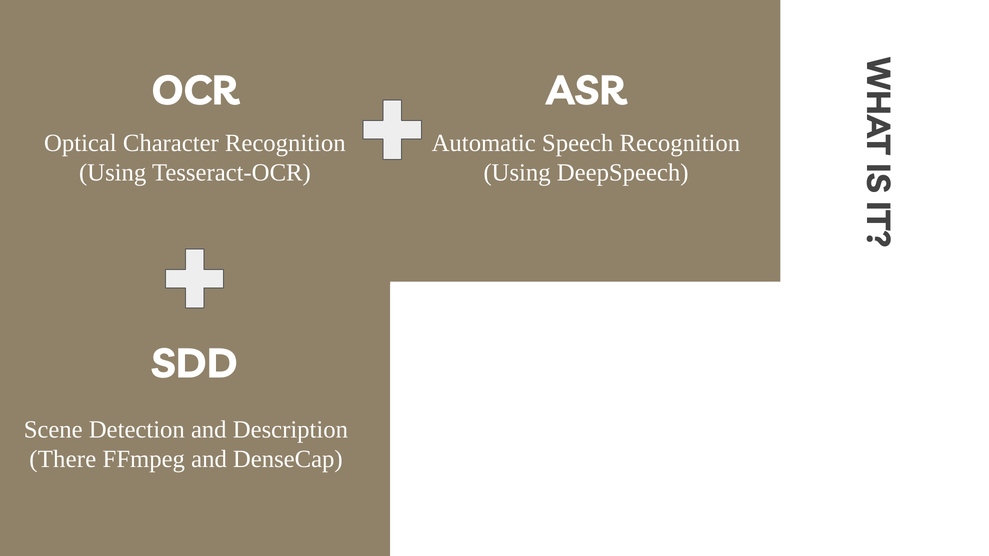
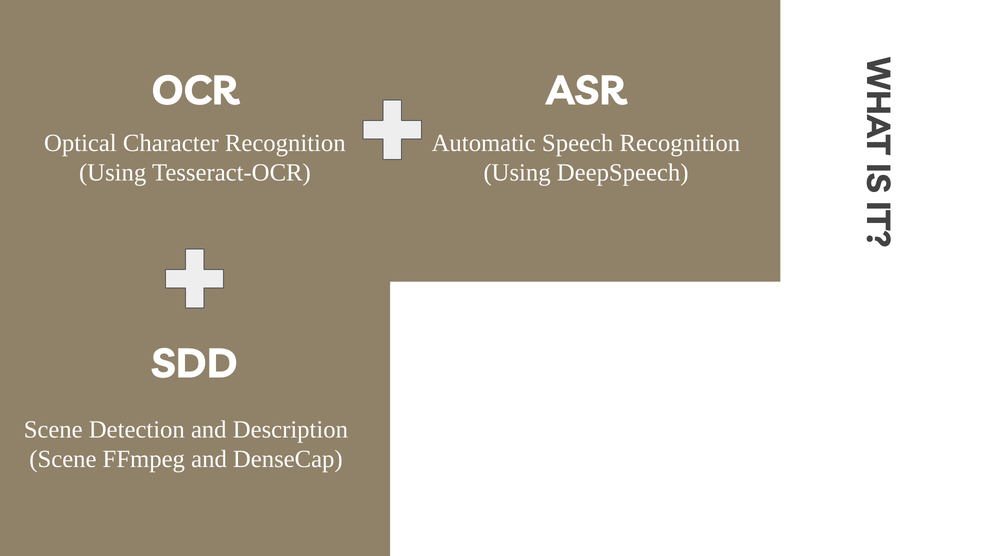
There at (63, 460): There -> Scene
